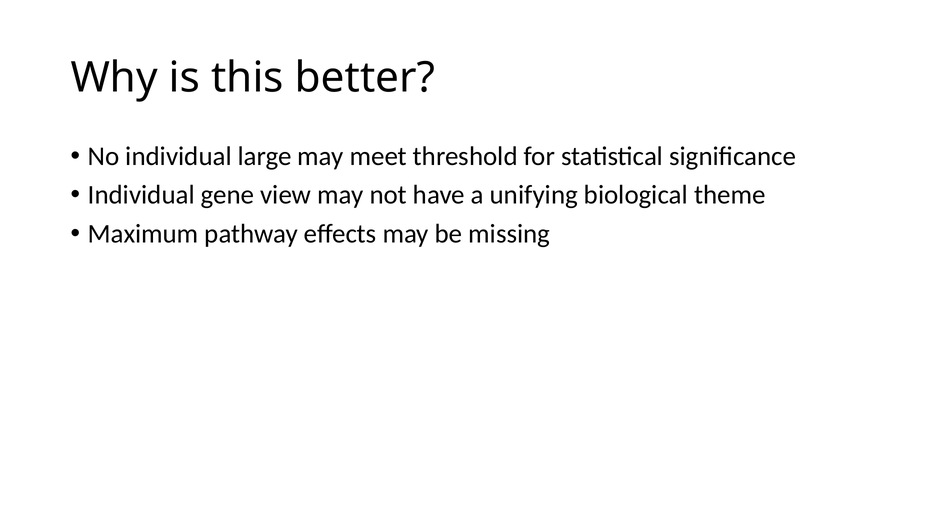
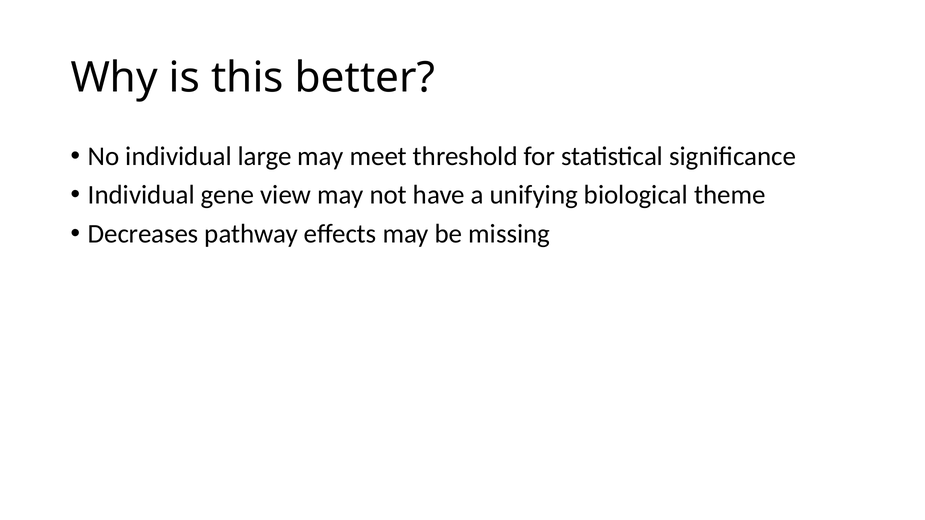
Maximum: Maximum -> Decreases
